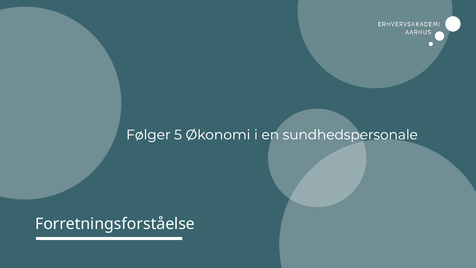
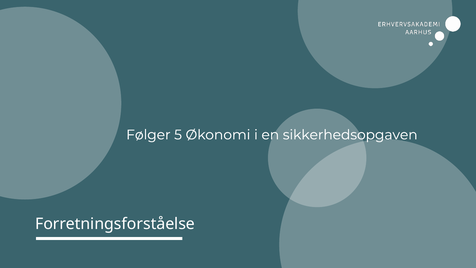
sundhedspersonale: sundhedspersonale -> sikkerhedsopgaven
